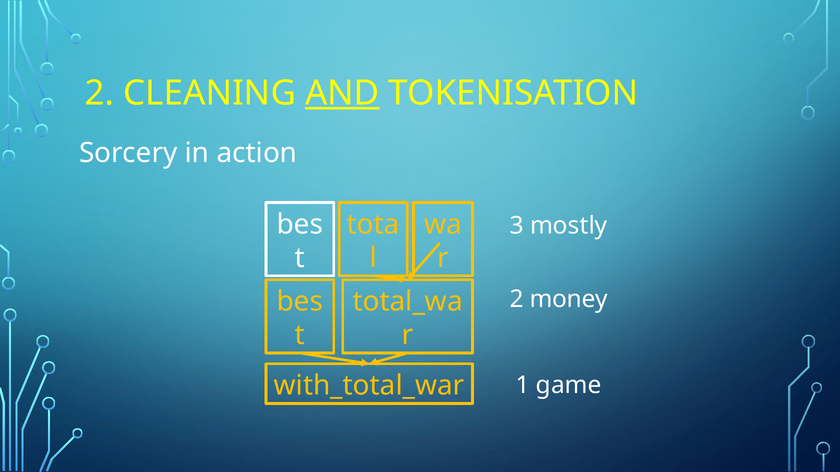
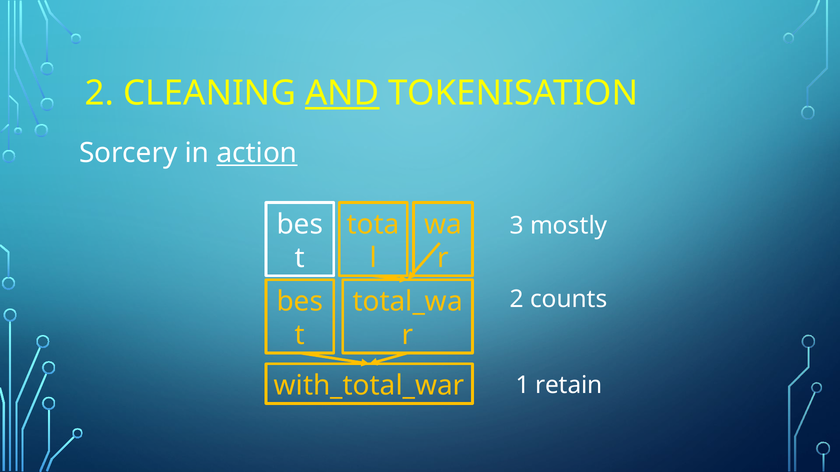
action underline: none -> present
money: money -> counts
game: game -> retain
